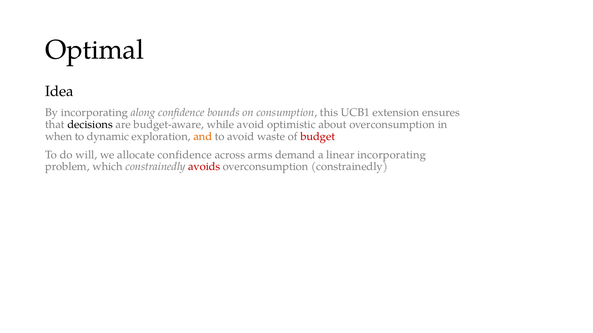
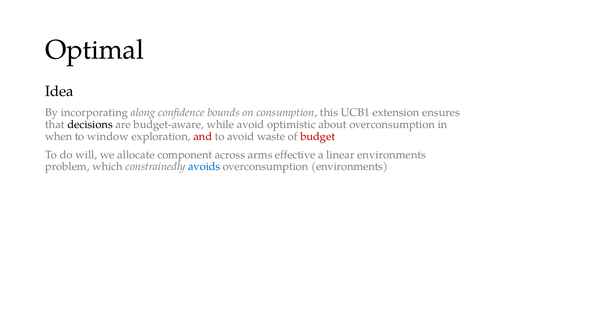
dynamic: dynamic -> window
and colour: orange -> red
allocate confidence: confidence -> component
demand: demand -> effective
linear incorporating: incorporating -> environments
avoids colour: red -> blue
overconsumption constrainedly: constrainedly -> environments
